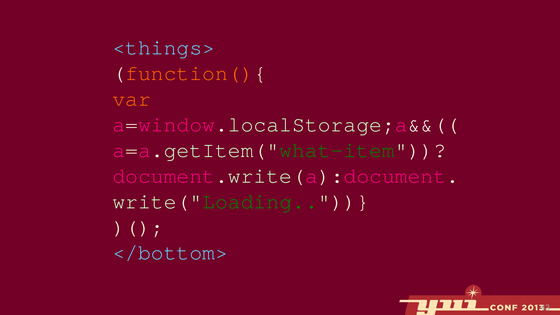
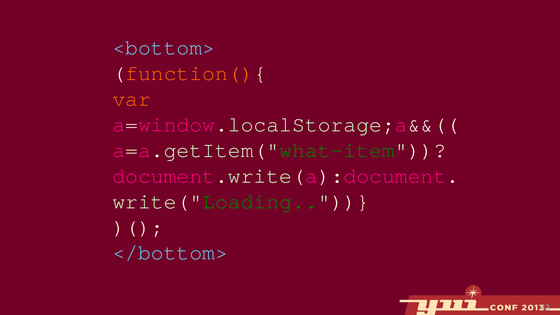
<things>: <things> -> <bottom>
